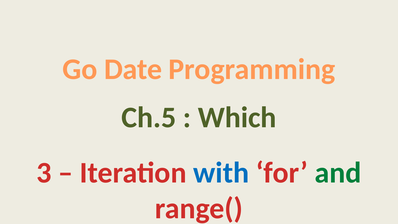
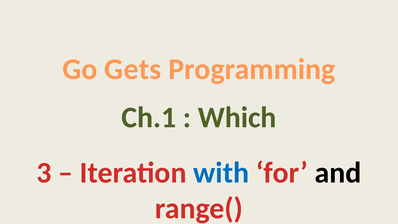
Date: Date -> Gets
Ch.5: Ch.5 -> Ch.1
and colour: green -> black
